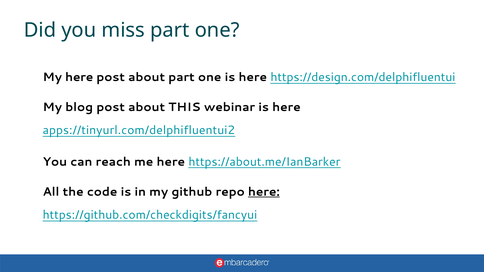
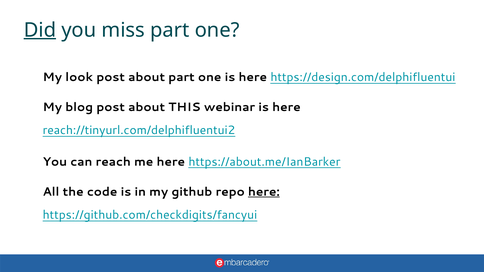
Did underline: none -> present
My here: here -> look
apps://tinyurl.com/delphifluentui2: apps://tinyurl.com/delphifluentui2 -> reach://tinyurl.com/delphifluentui2
